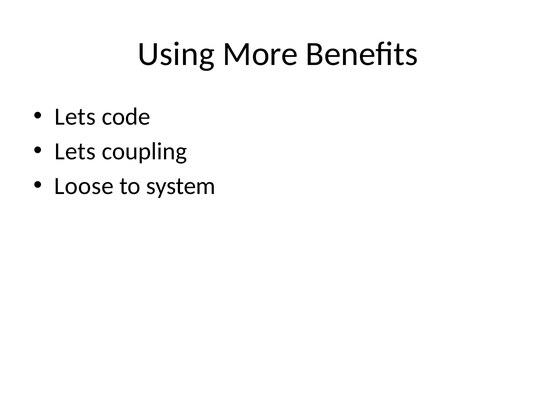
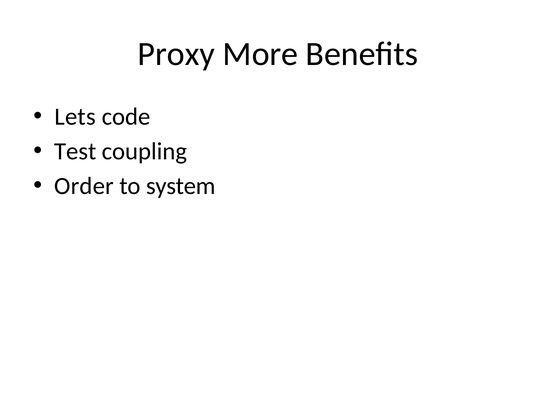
Using: Using -> Proxy
Lets at (75, 151): Lets -> Test
Loose: Loose -> Order
